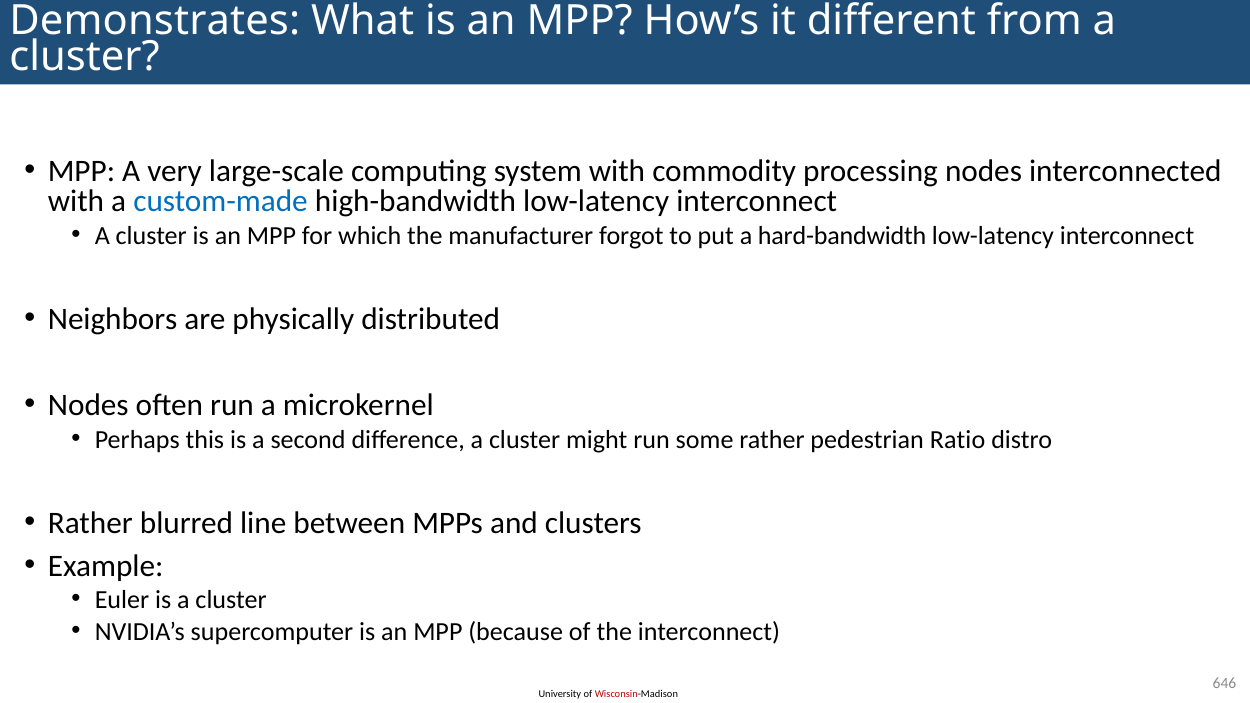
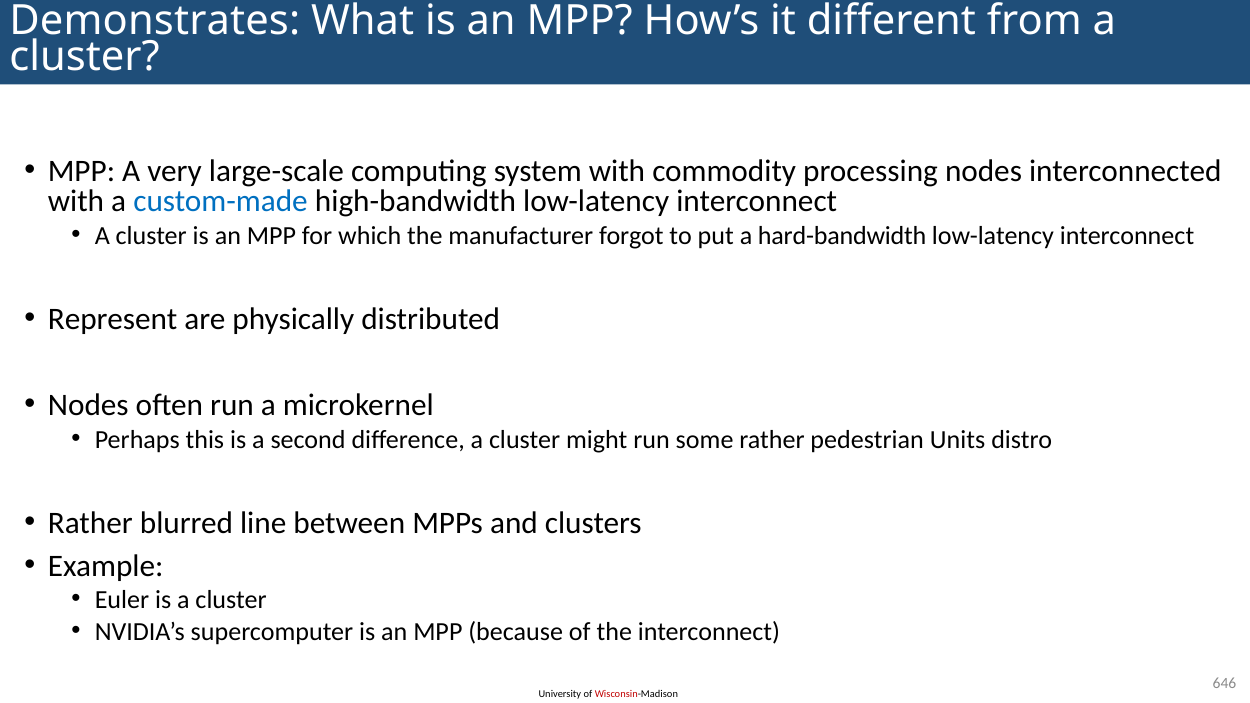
Neighbors: Neighbors -> Represent
Ratio: Ratio -> Units
